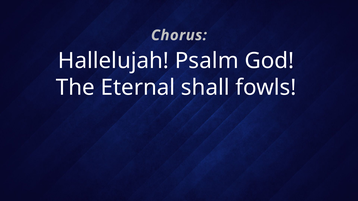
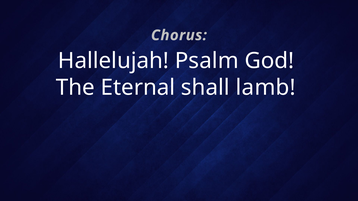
fowls: fowls -> lamb
